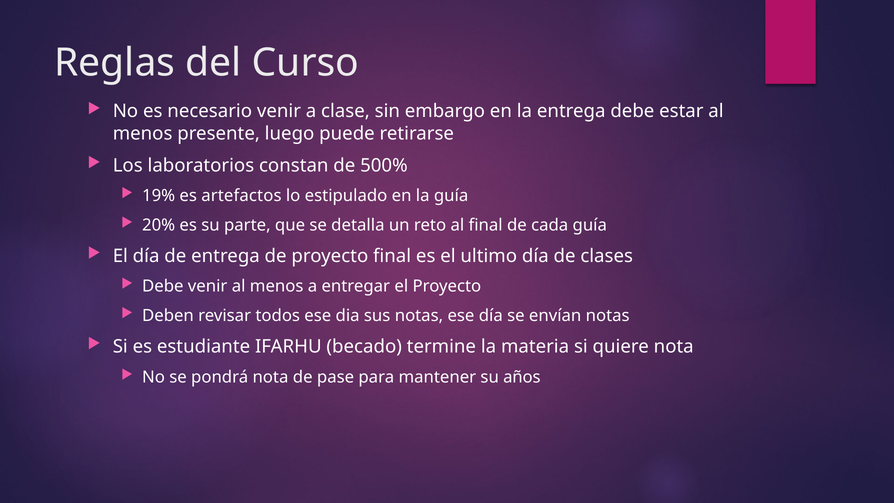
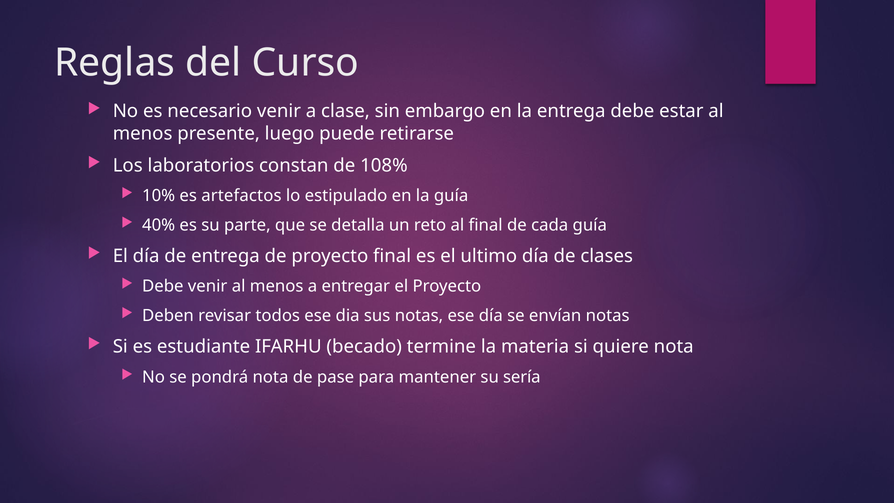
500%: 500% -> 108%
19%: 19% -> 10%
20%: 20% -> 40%
años: años -> sería
